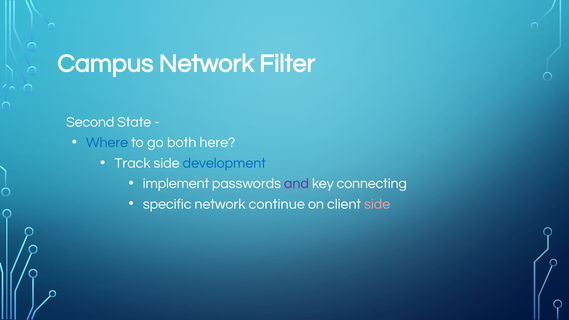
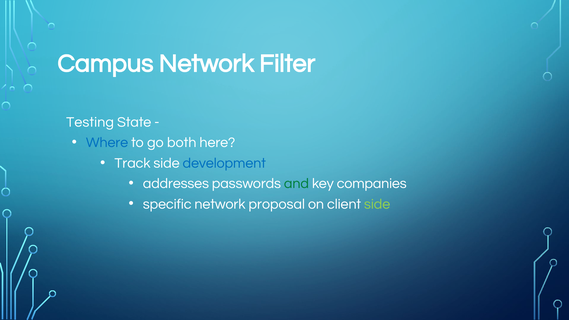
Second: Second -> Testing
implement: implement -> addresses
and colour: purple -> green
connecting: connecting -> companies
continue: continue -> proposal
side at (377, 204) colour: pink -> light green
